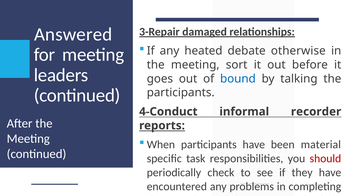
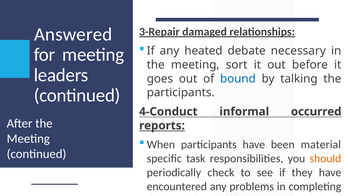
otherwise: otherwise -> necessary
recorder: recorder -> occurred
should colour: red -> orange
